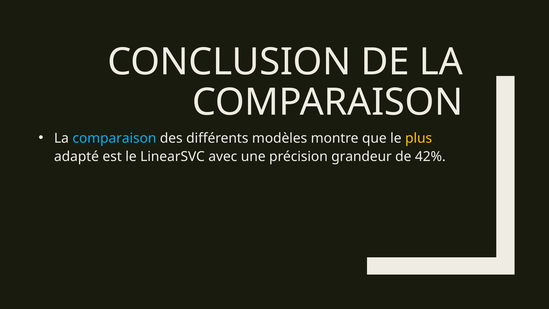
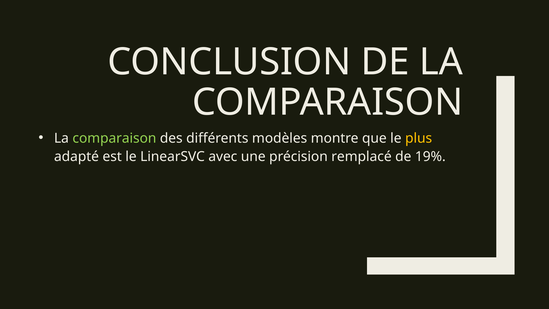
comparaison at (114, 138) colour: light blue -> light green
grandeur: grandeur -> remplacé
42%: 42% -> 19%
